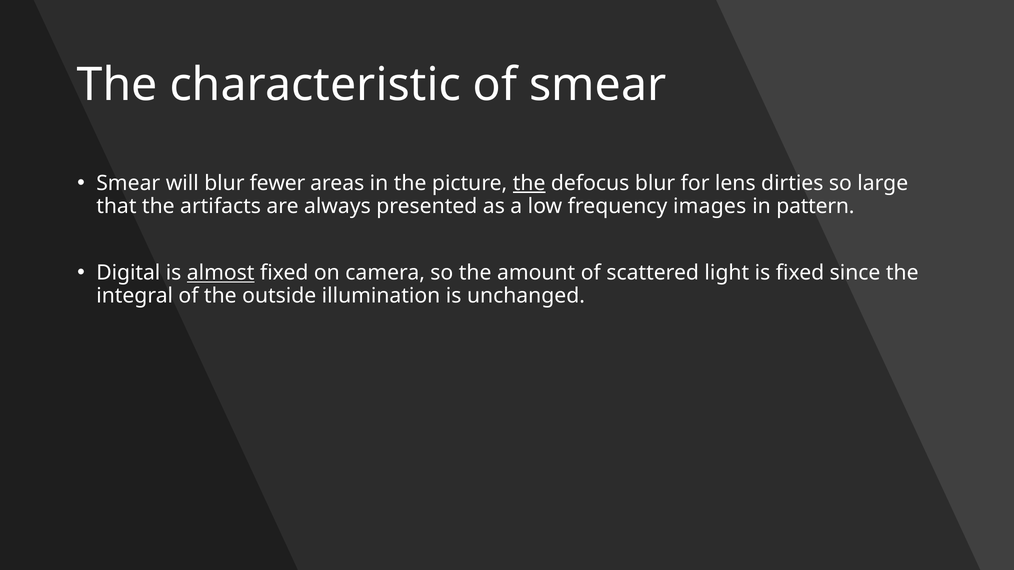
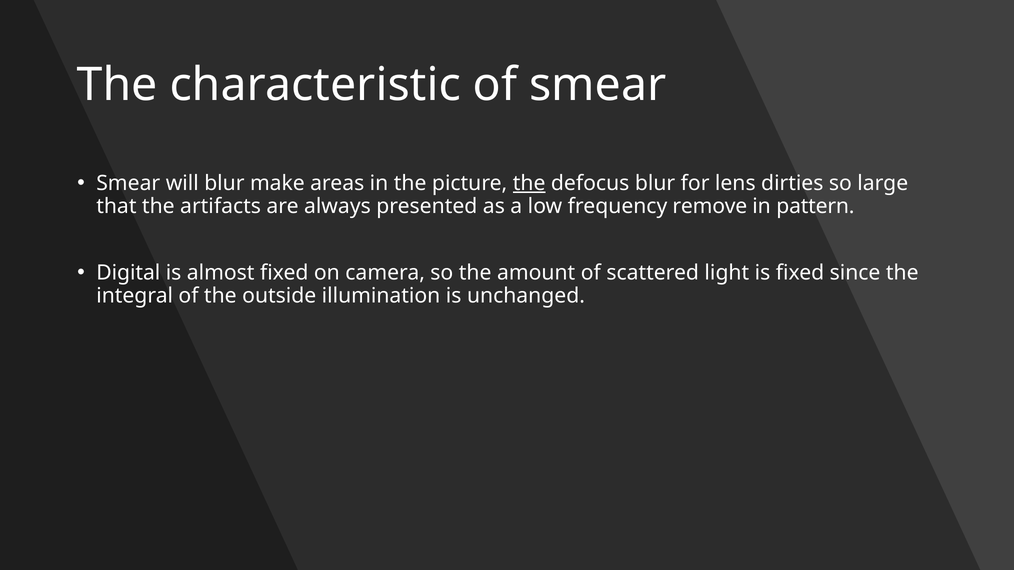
fewer: fewer -> make
images: images -> remove
almost underline: present -> none
